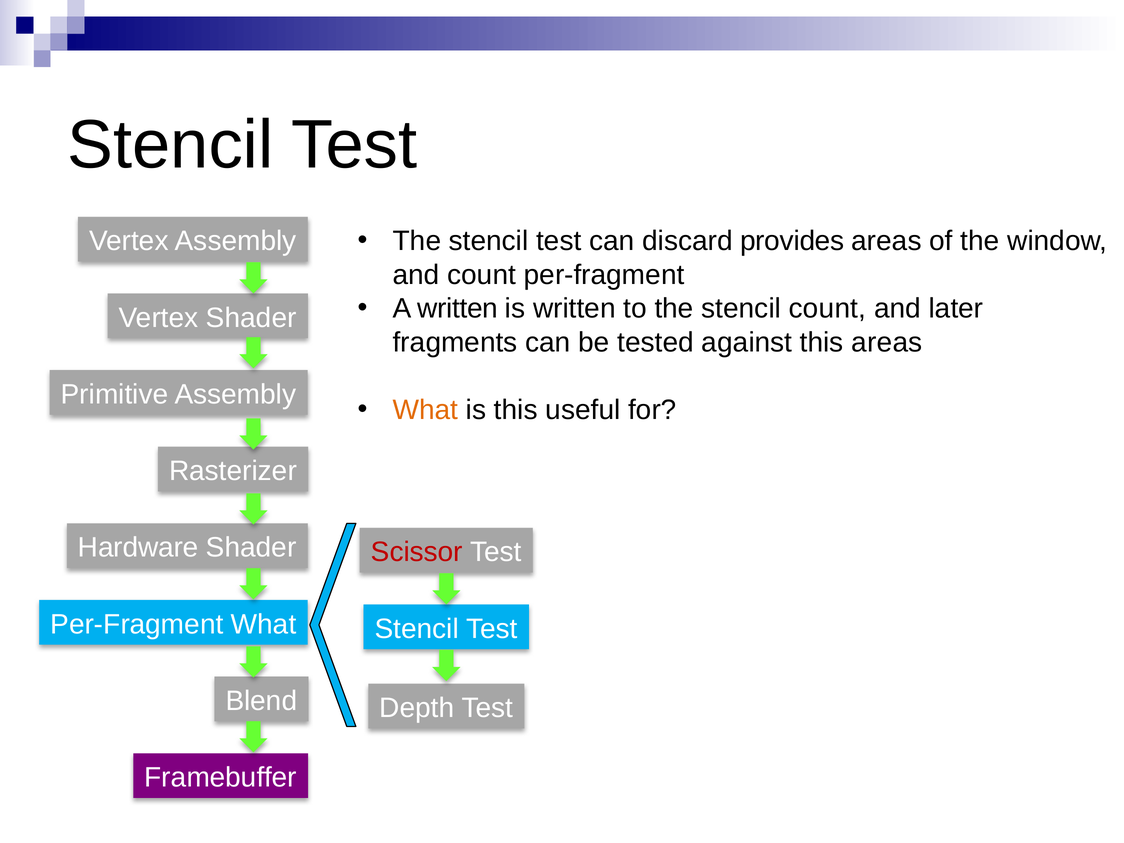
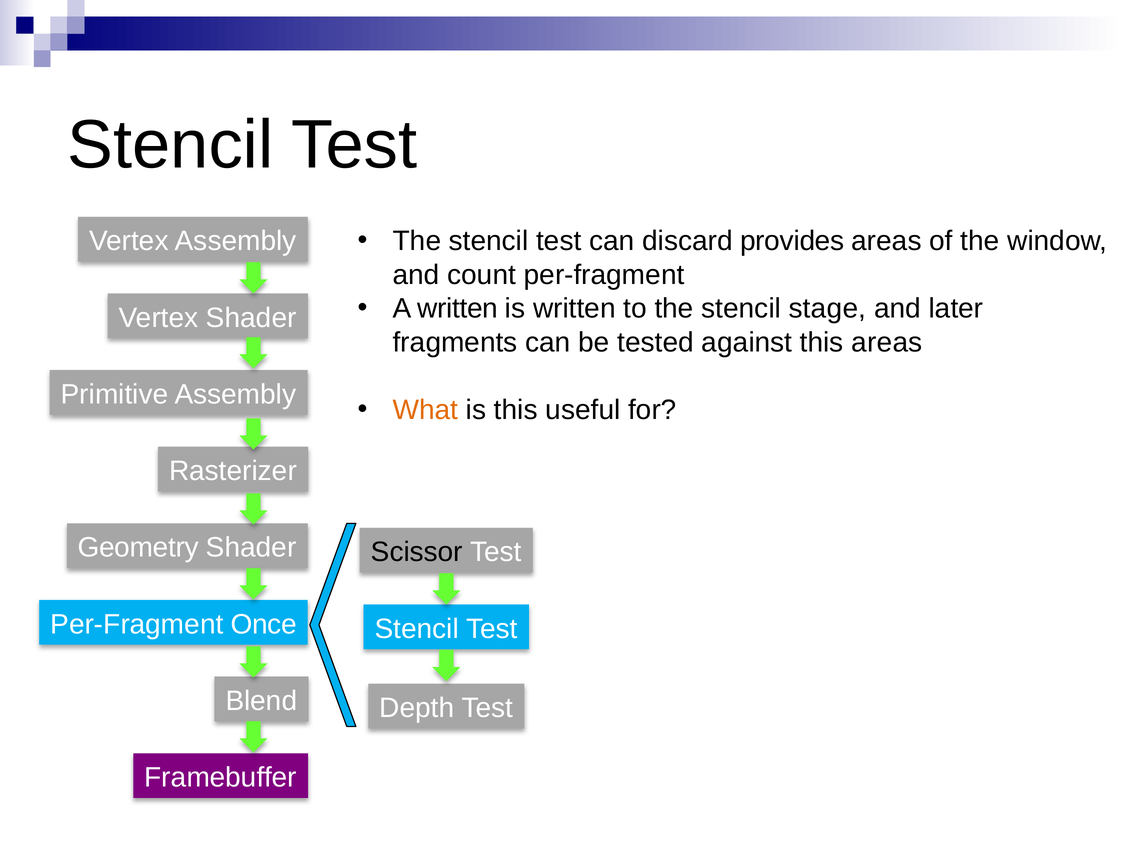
stencil count: count -> stage
Hardware: Hardware -> Geometry
Scissor colour: red -> black
Per-Fragment What: What -> Once
